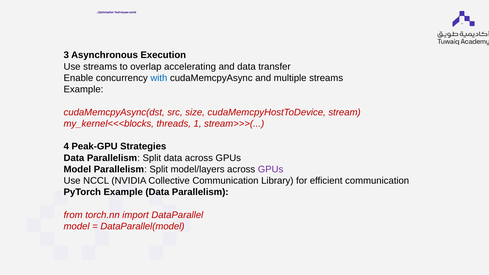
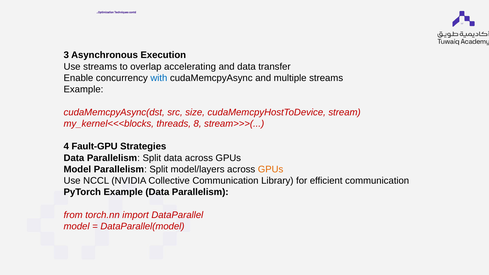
1: 1 -> 8
Peak-GPU: Peak-GPU -> Fault-GPU
GPUs at (271, 169) colour: purple -> orange
